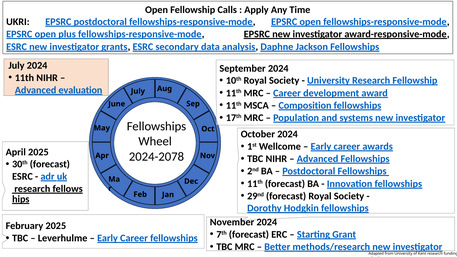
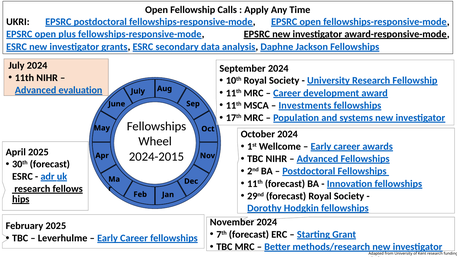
Composition: Composition -> Investments
2024-2078: 2024-2078 -> 2024-2015
